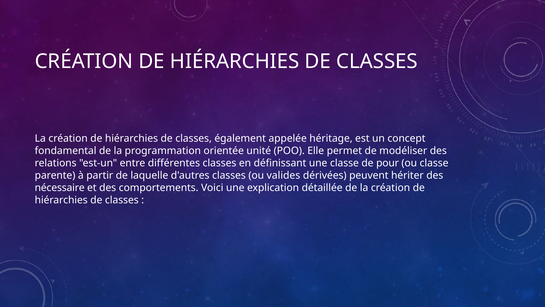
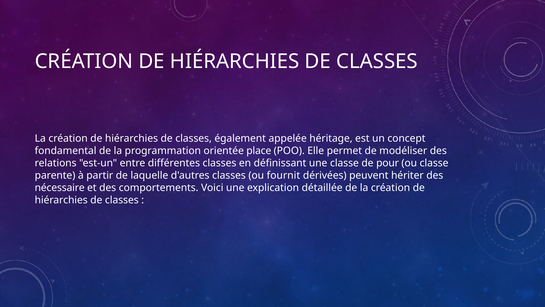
unité: unité -> place
valides: valides -> fournit
